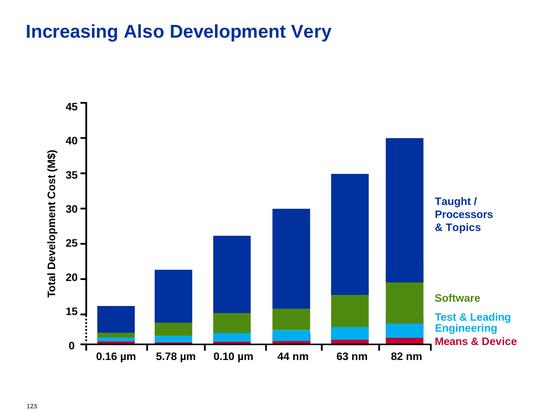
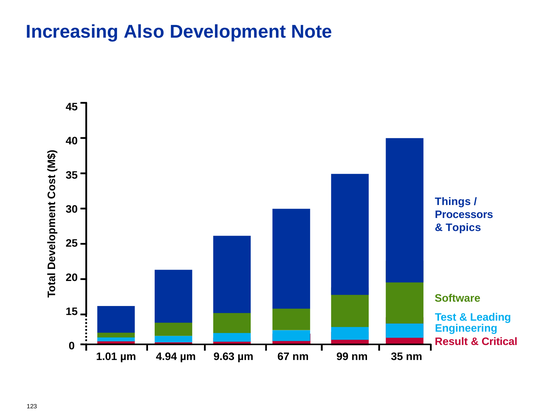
Very: Very -> Note
Taught: Taught -> Things
Means: Means -> Result
Device: Device -> Critical
0.16: 0.16 -> 1.01
5.78: 5.78 -> 4.94
0.10: 0.10 -> 9.63
44: 44 -> 67
63: 63 -> 99
nm 82: 82 -> 35
